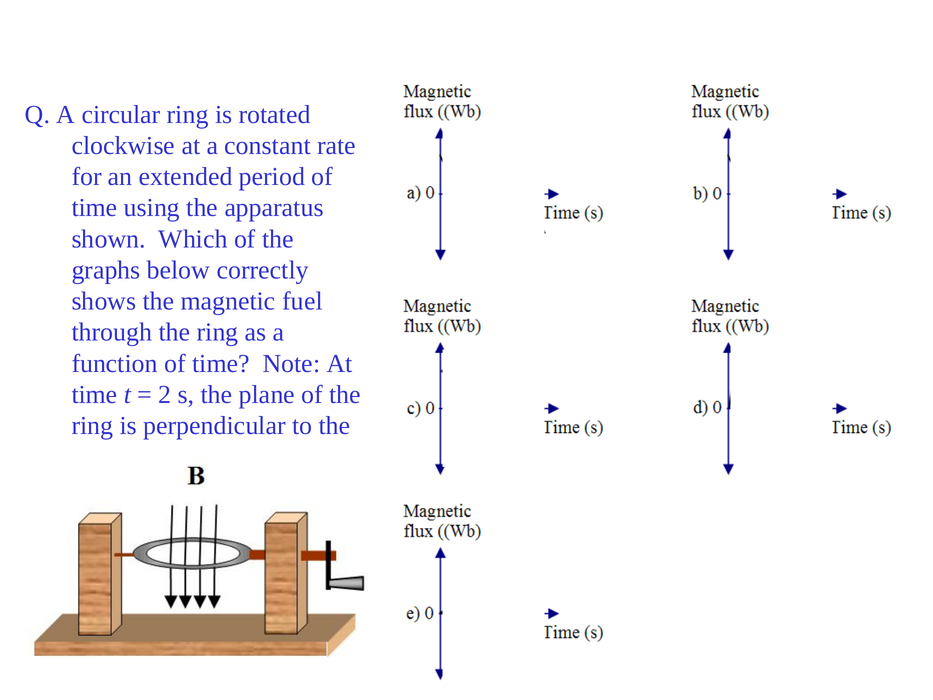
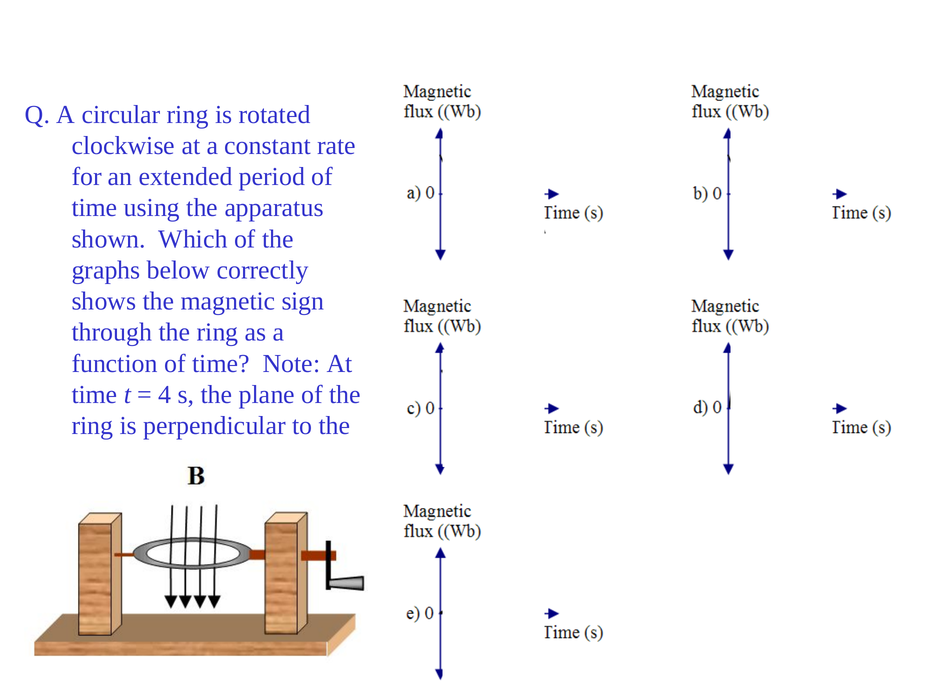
fuel: fuel -> sign
2: 2 -> 4
